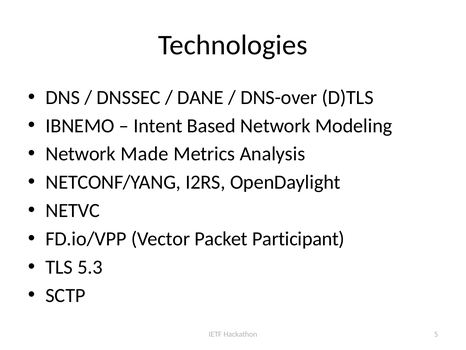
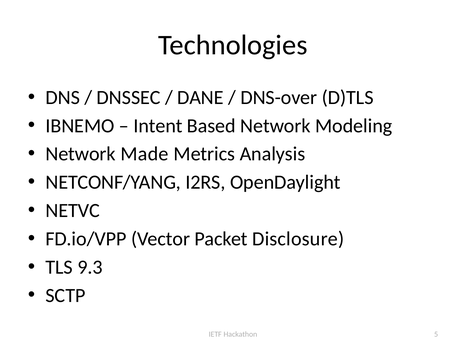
Participant: Participant -> Disclosure
5.3: 5.3 -> 9.3
